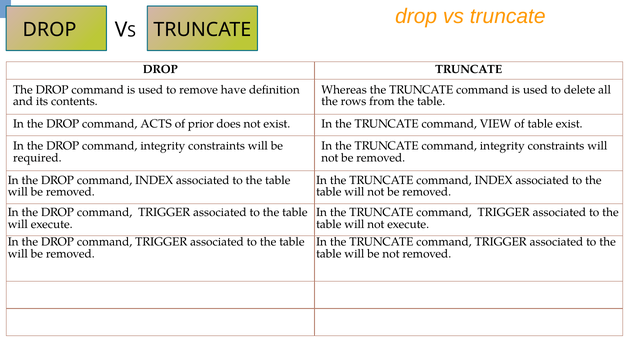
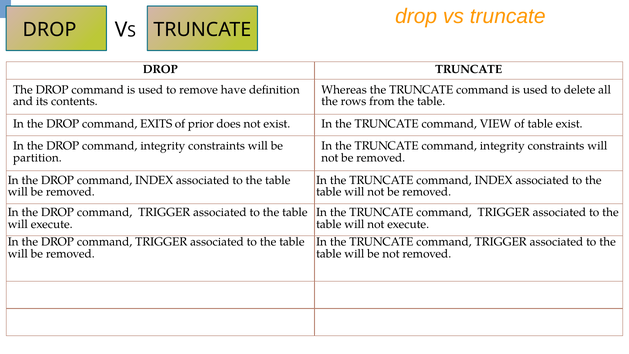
ACTS: ACTS -> EXITS
required: required -> partition
